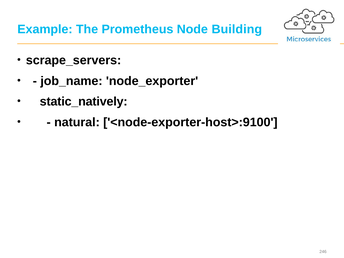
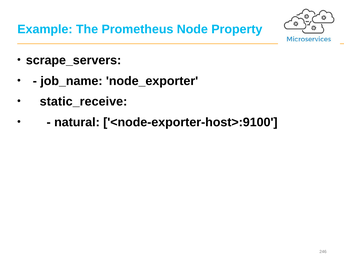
Building: Building -> Property
static_natively: static_natively -> static_receive
